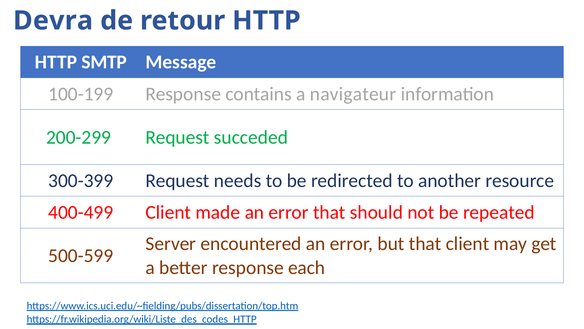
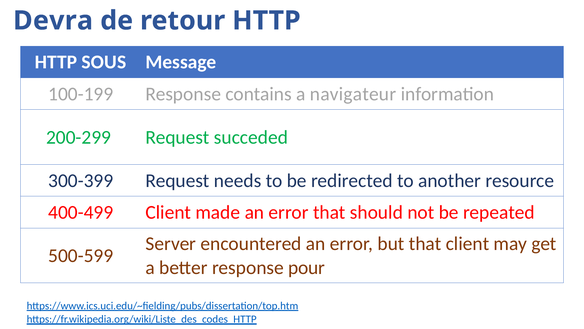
SMTP: SMTP -> SOUS
each: each -> pour
